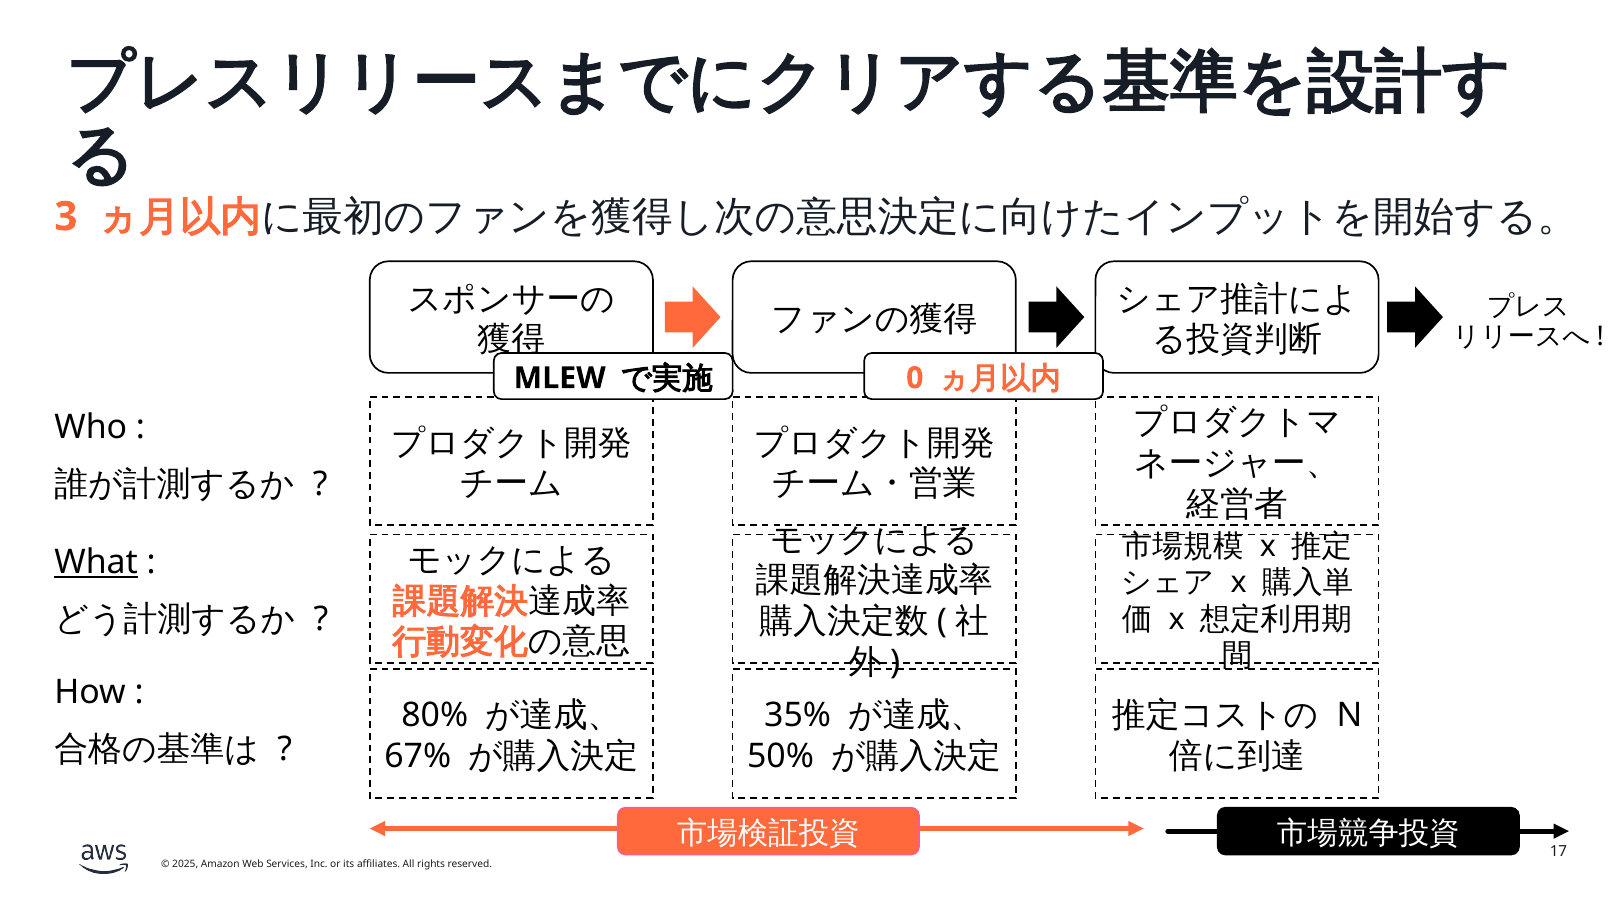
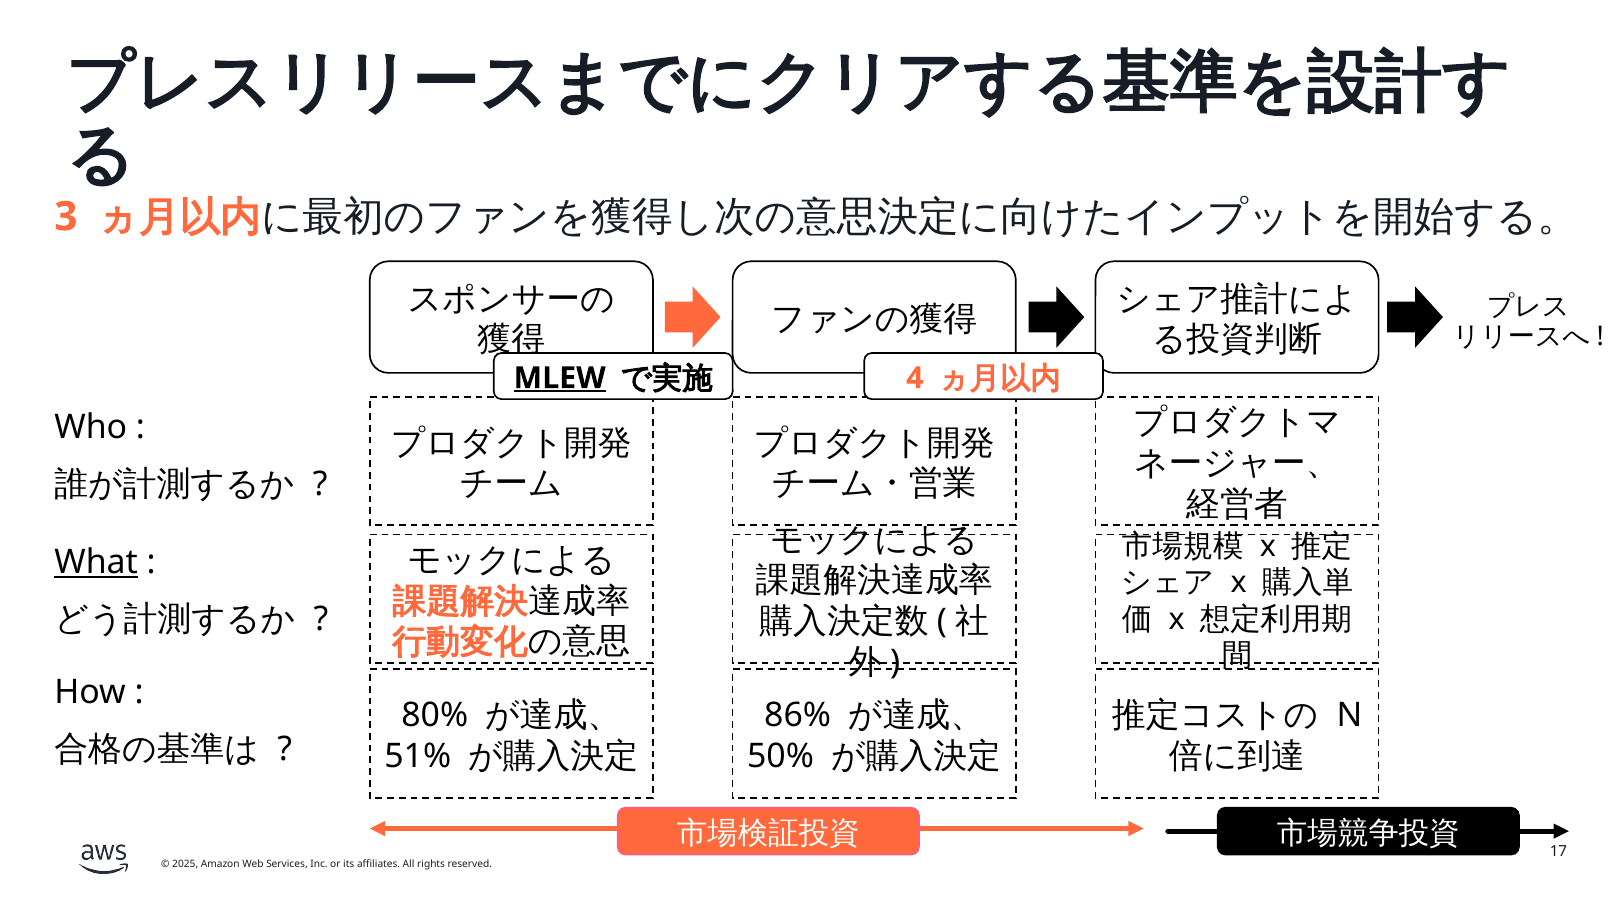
MLEW underline: none -> present
0: 0 -> 4
35%: 35% -> 86%
67%: 67% -> 51%
